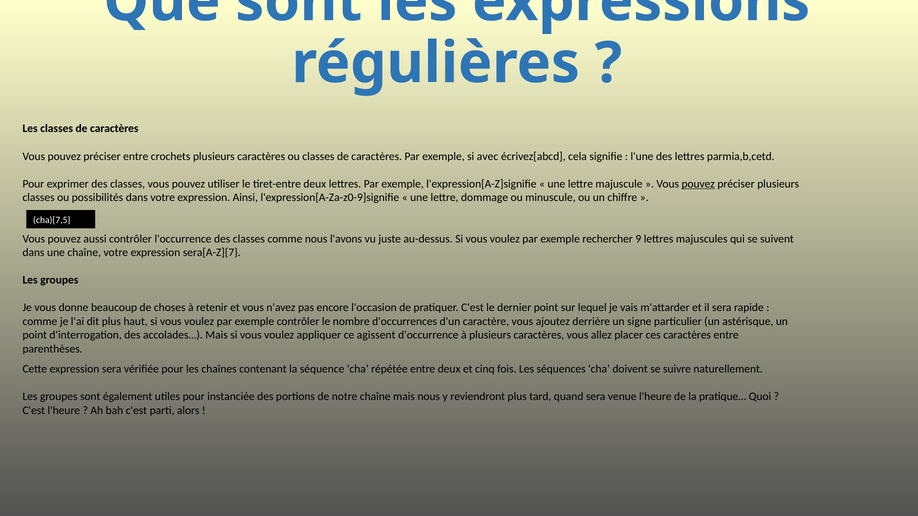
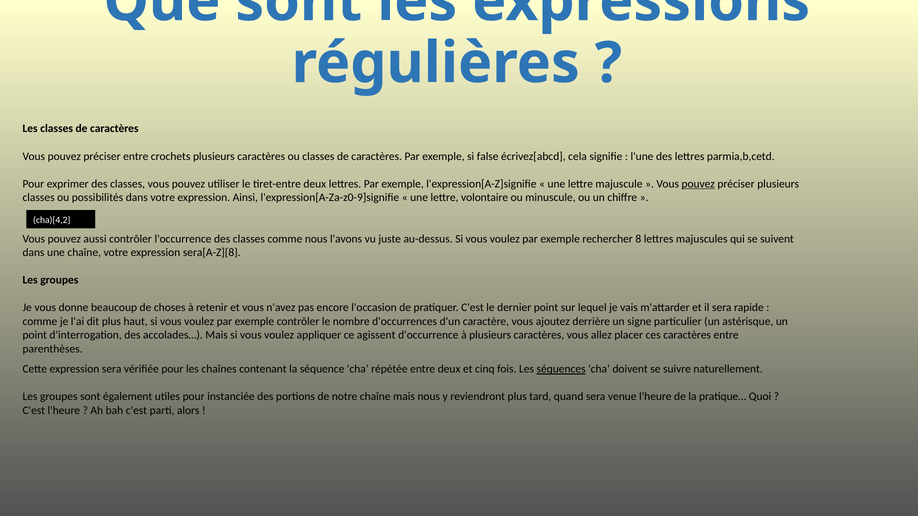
avec: avec -> false
dommage: dommage -> volontaire
cha){7,5: cha){7,5 -> cha){4,2
9: 9 -> 8
sera[A-Z]{7: sera[A-Z]{7 -> sera[A-Z]{8
séquences underline: none -> present
